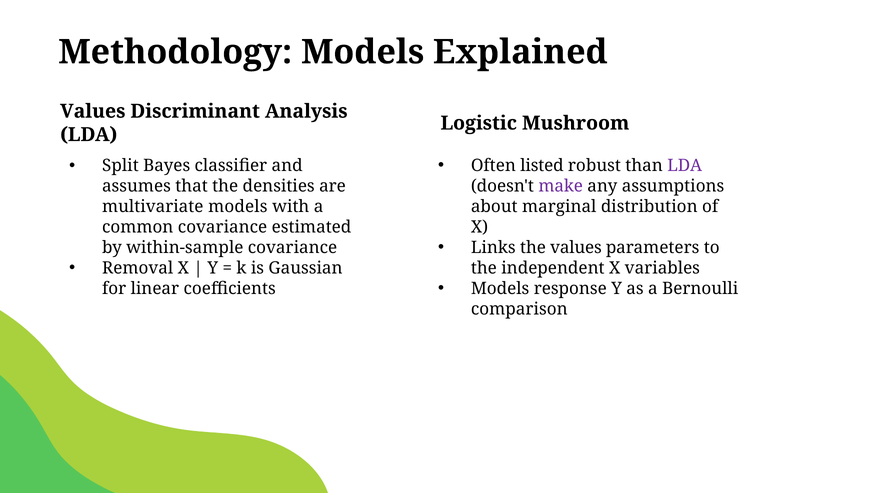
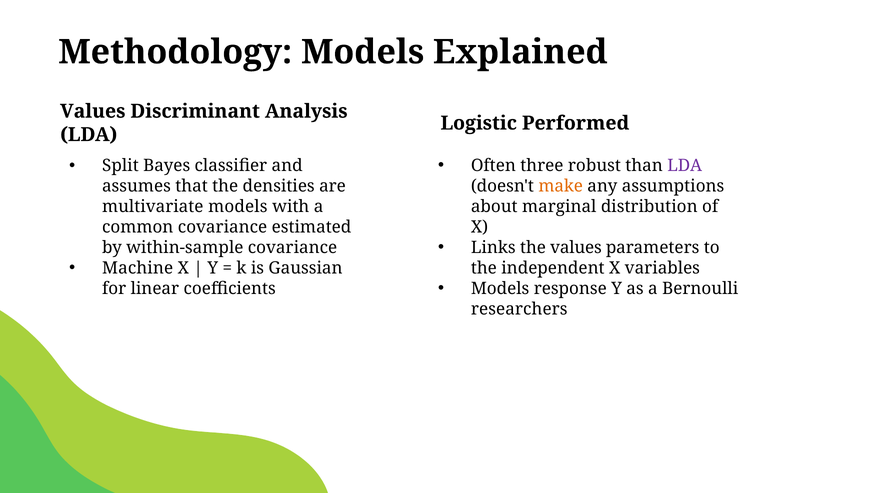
Mushroom: Mushroom -> Performed
listed: listed -> three
make colour: purple -> orange
Removal: Removal -> Machine
comparison: comparison -> researchers
